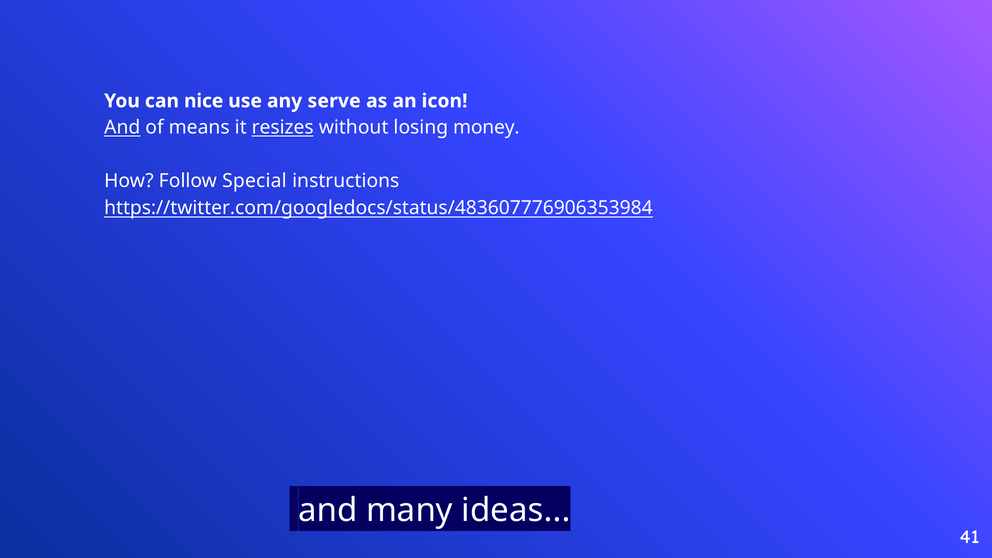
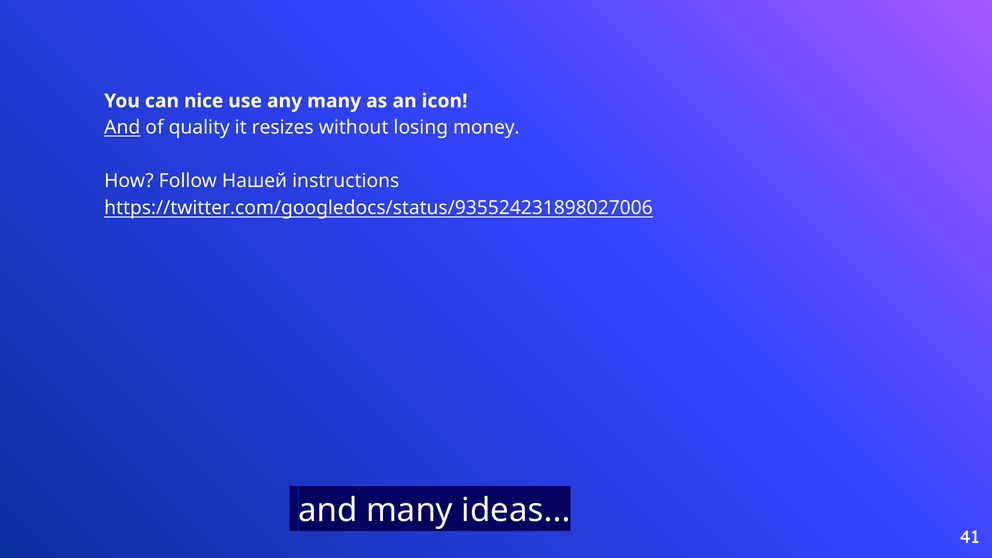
any serve: serve -> many
means: means -> quality
resizes underline: present -> none
Special: Special -> Нашей
https://twitter.com/googledocs/status/483607776906353984: https://twitter.com/googledocs/status/483607776906353984 -> https://twitter.com/googledocs/status/935524231898027006
